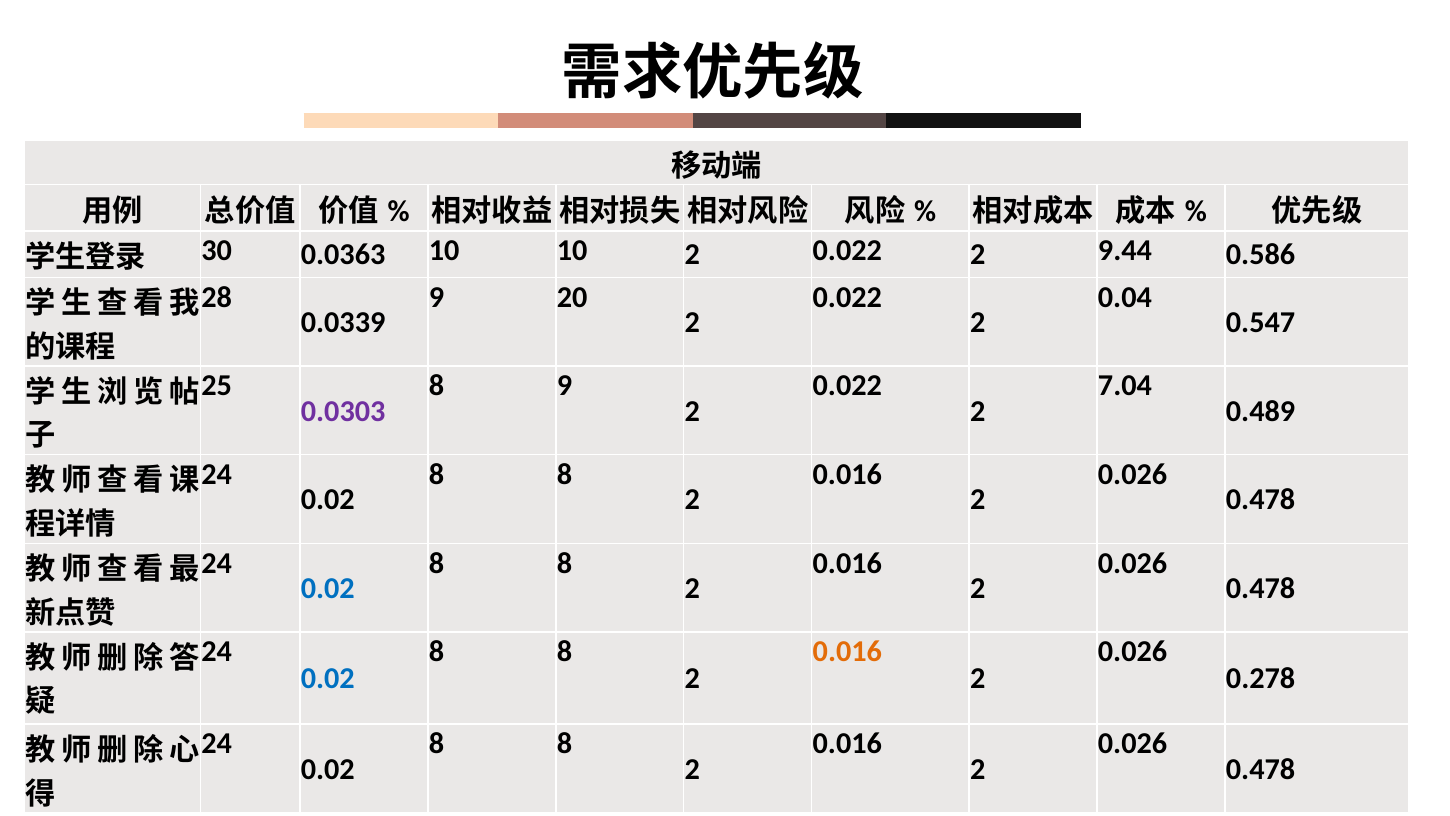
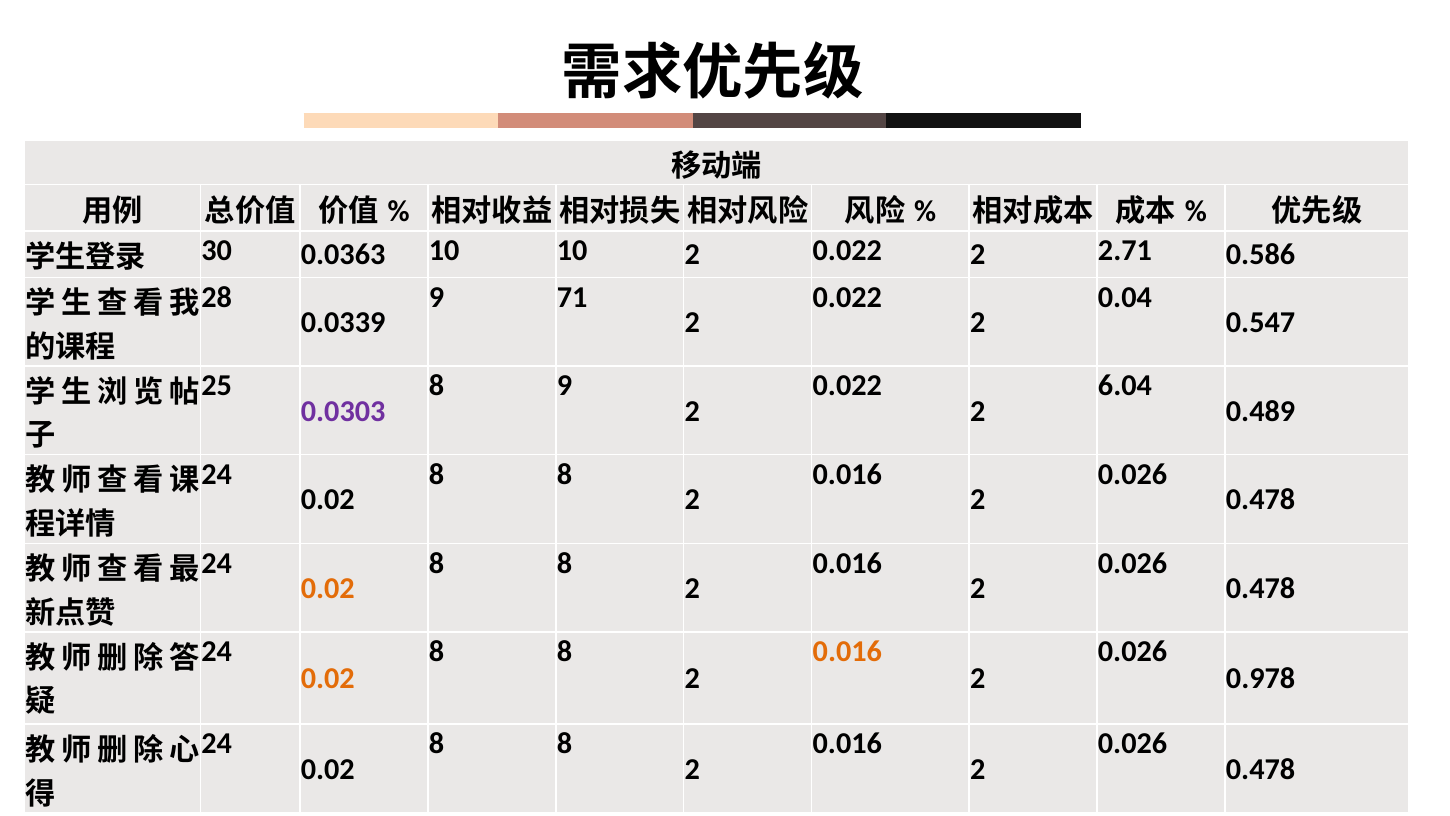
9.44: 9.44 -> 2.71
20: 20 -> 71
7.04: 7.04 -> 6.04
0.02 at (328, 588) colour: blue -> orange
0.02 at (328, 679) colour: blue -> orange
0.278: 0.278 -> 0.978
